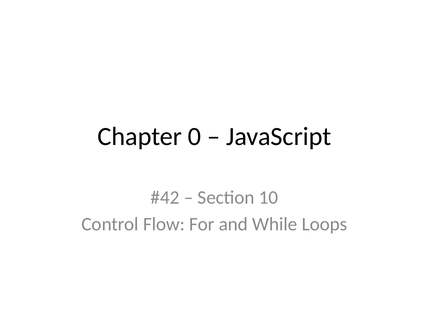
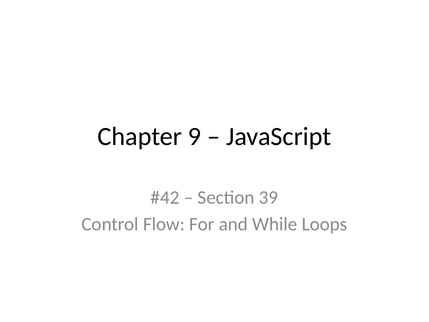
0: 0 -> 9
10: 10 -> 39
